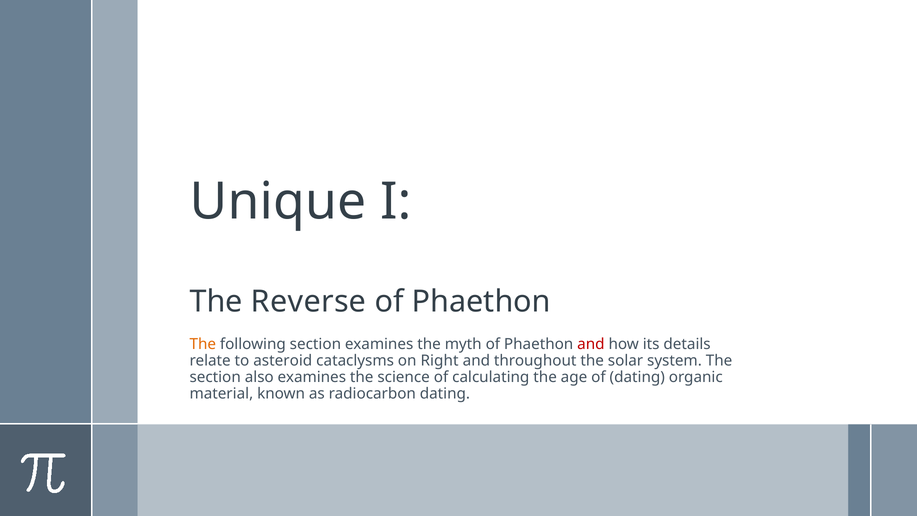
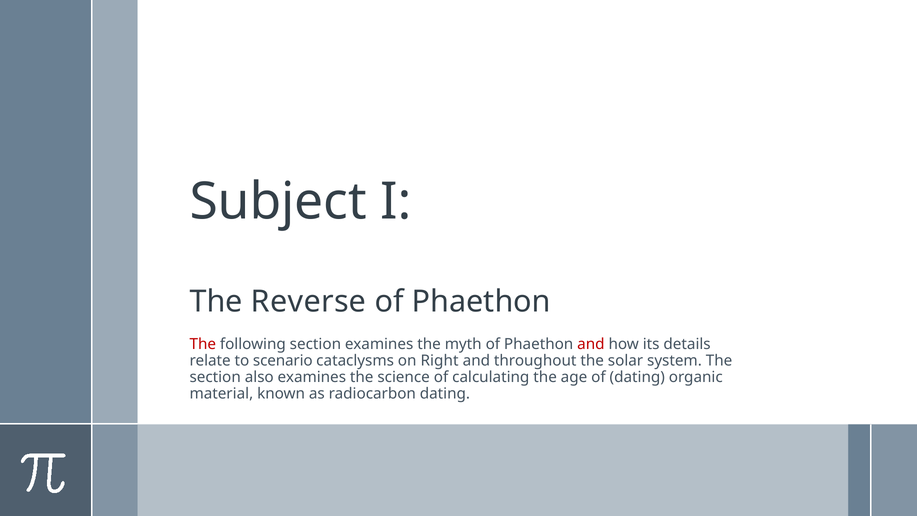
Unique: Unique -> Subject
The at (203, 344) colour: orange -> red
asteroid: asteroid -> scenario
